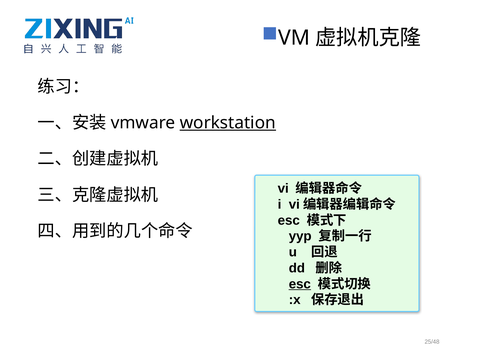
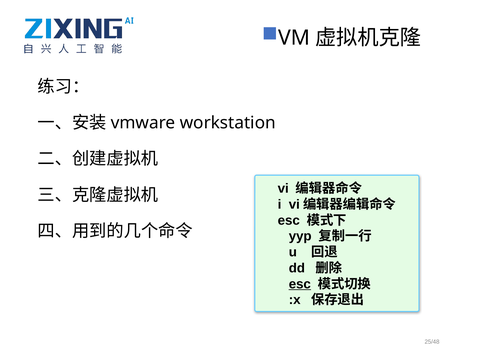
workstation underline: present -> none
